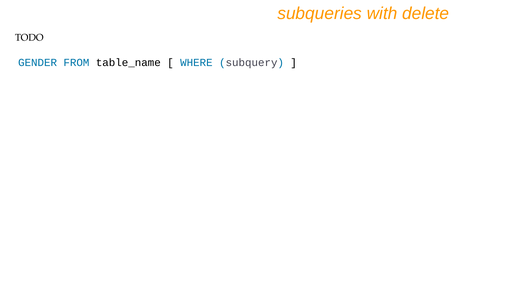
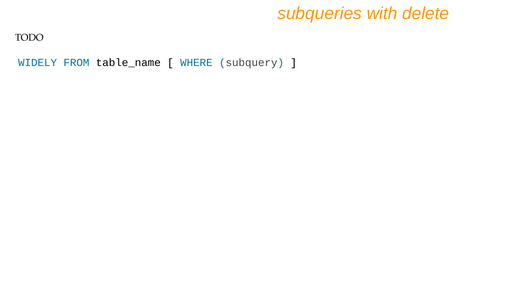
GENDER: GENDER -> WIDELY
